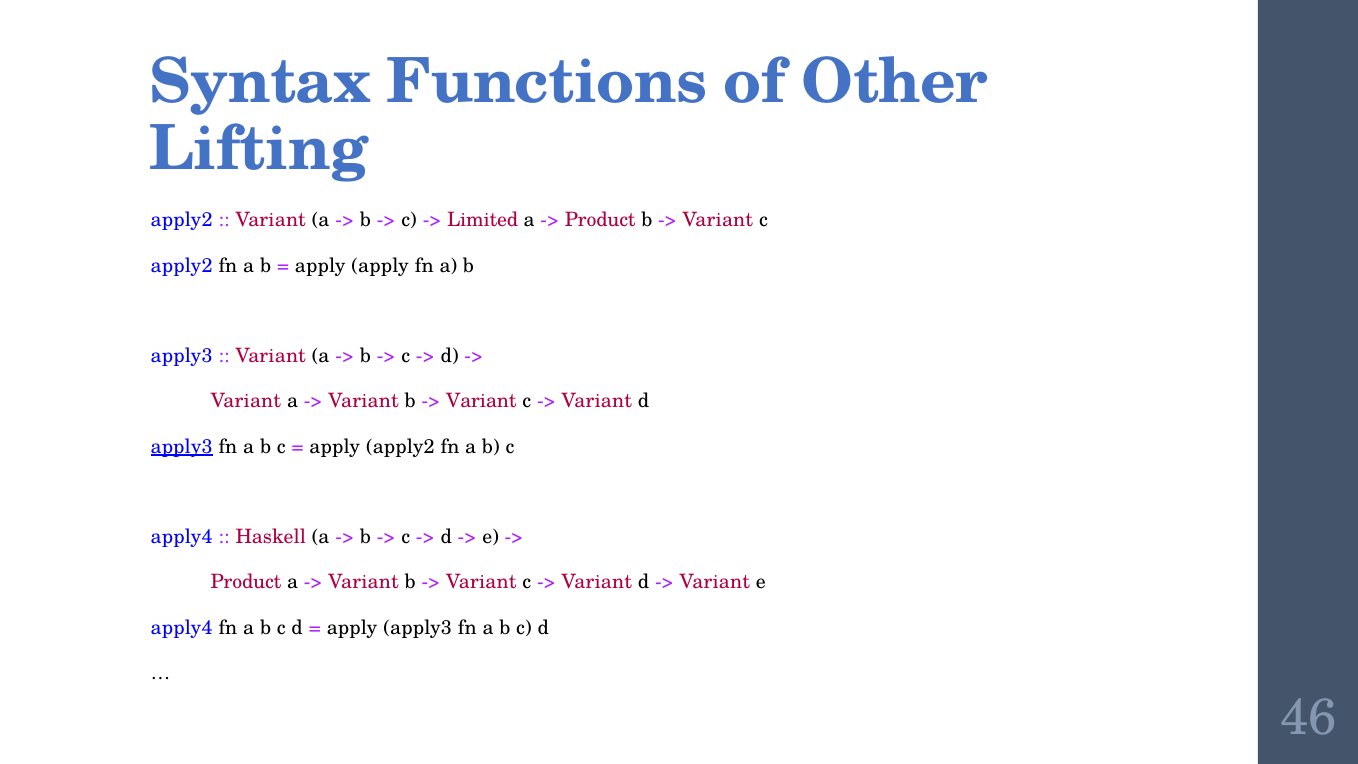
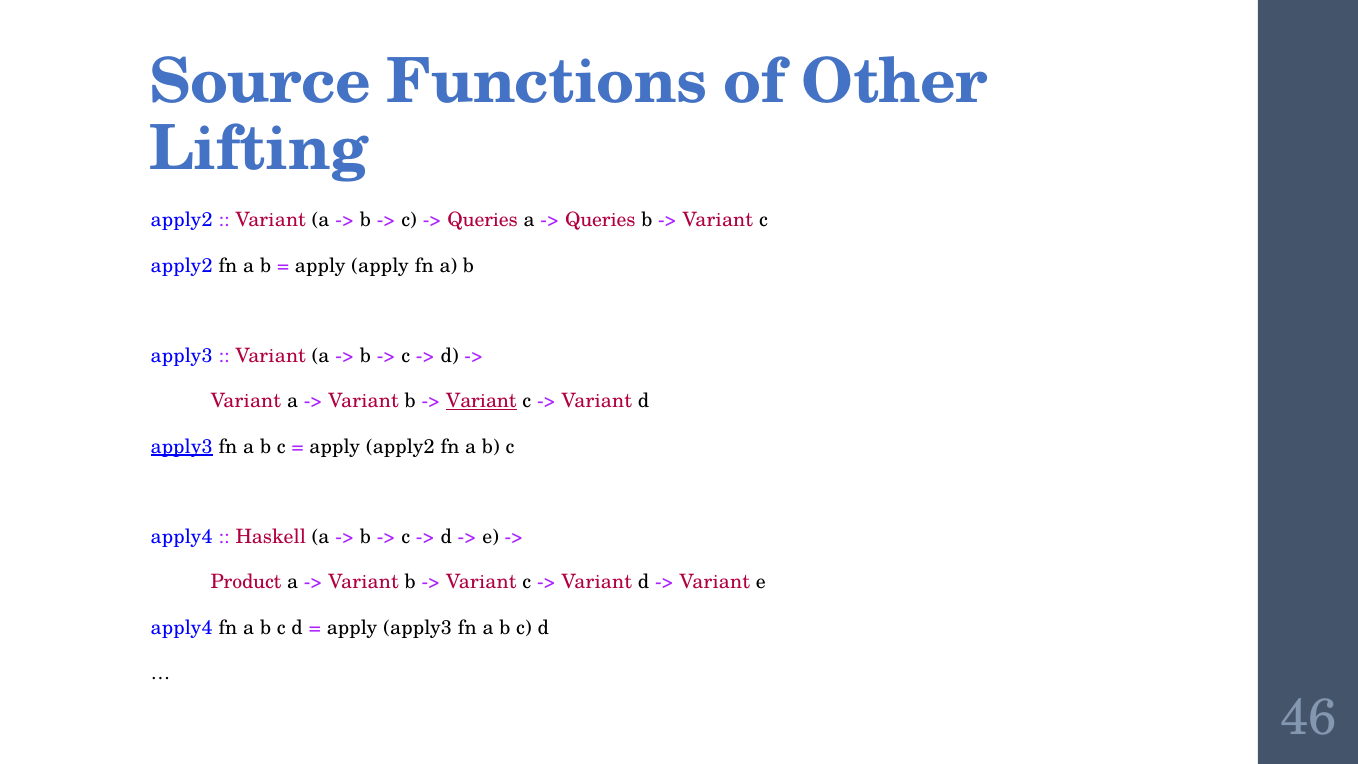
Syntax: Syntax -> Source
Limited at (483, 220): Limited -> Queries
Product at (600, 220): Product -> Queries
Variant at (481, 401) underline: none -> present
